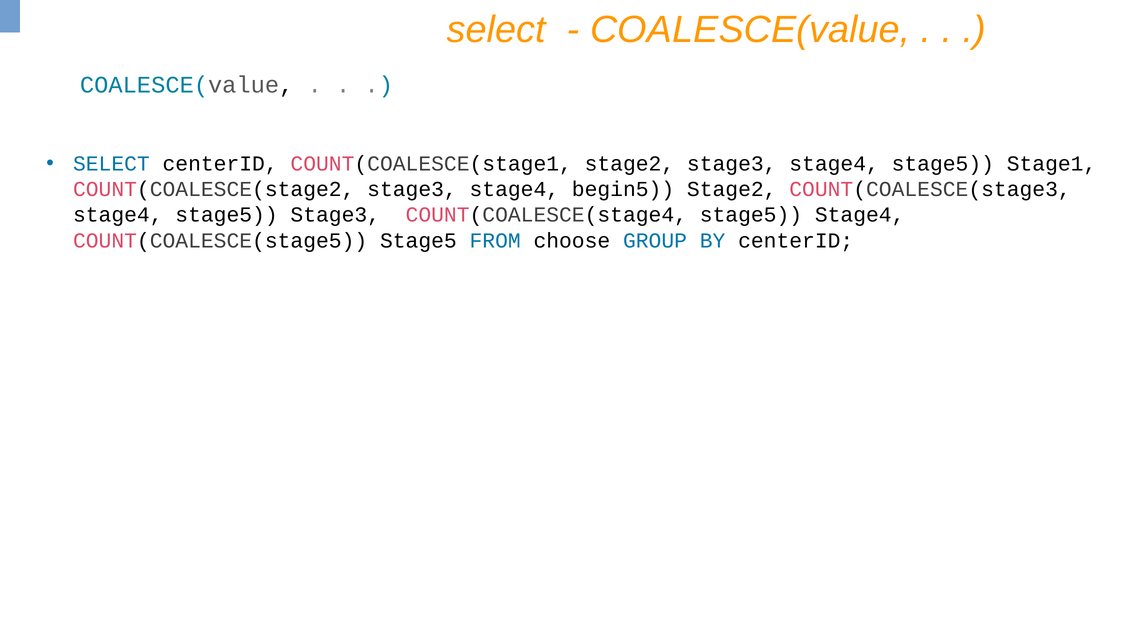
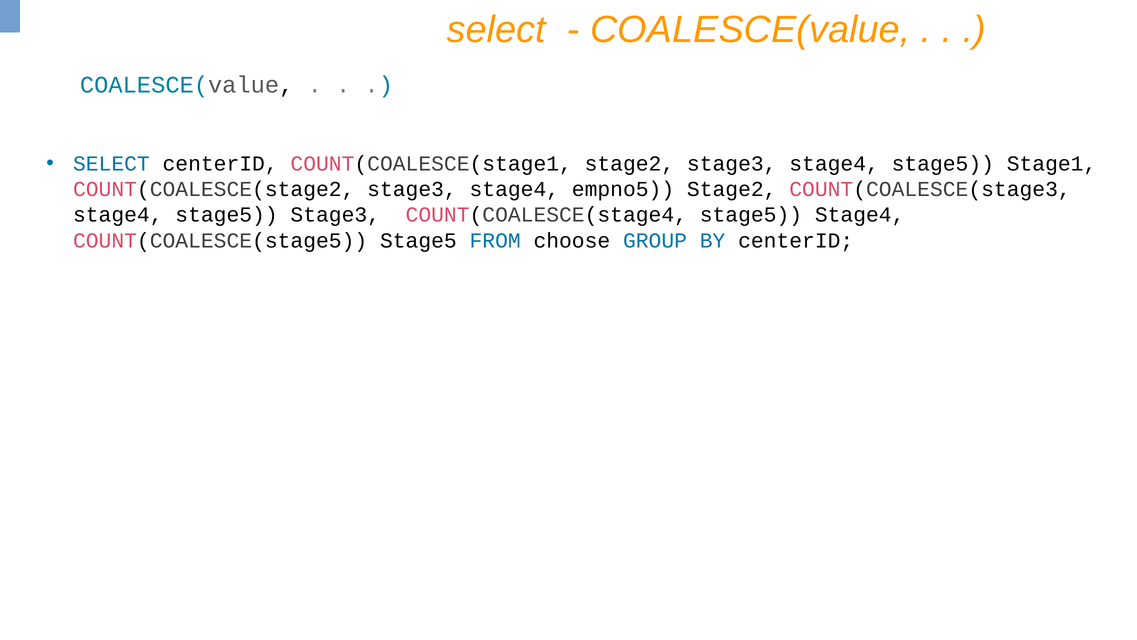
begin5: begin5 -> empno5
